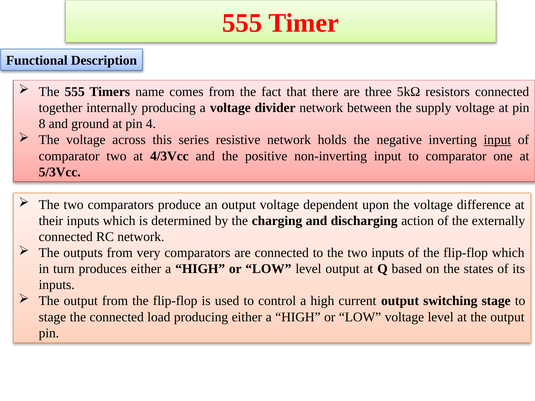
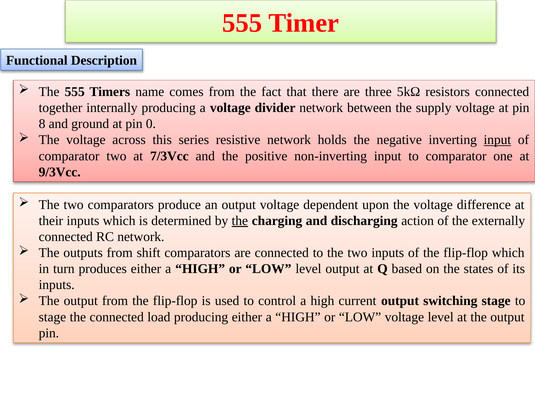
4: 4 -> 0
4/3Vcc: 4/3Vcc -> 7/3Vcc
5/3Vcc: 5/3Vcc -> 9/3Vcc
the at (240, 221) underline: none -> present
very: very -> shift
